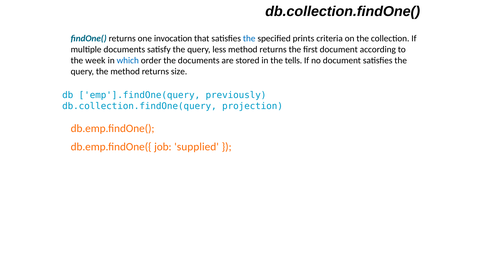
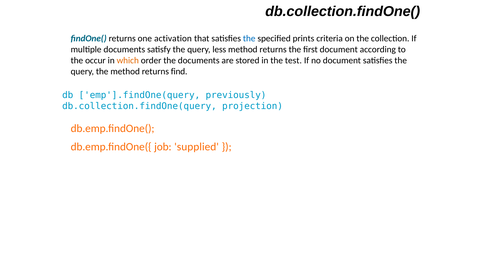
invocation: invocation -> activation
week: week -> occur
which colour: blue -> orange
tells: tells -> test
size: size -> find
